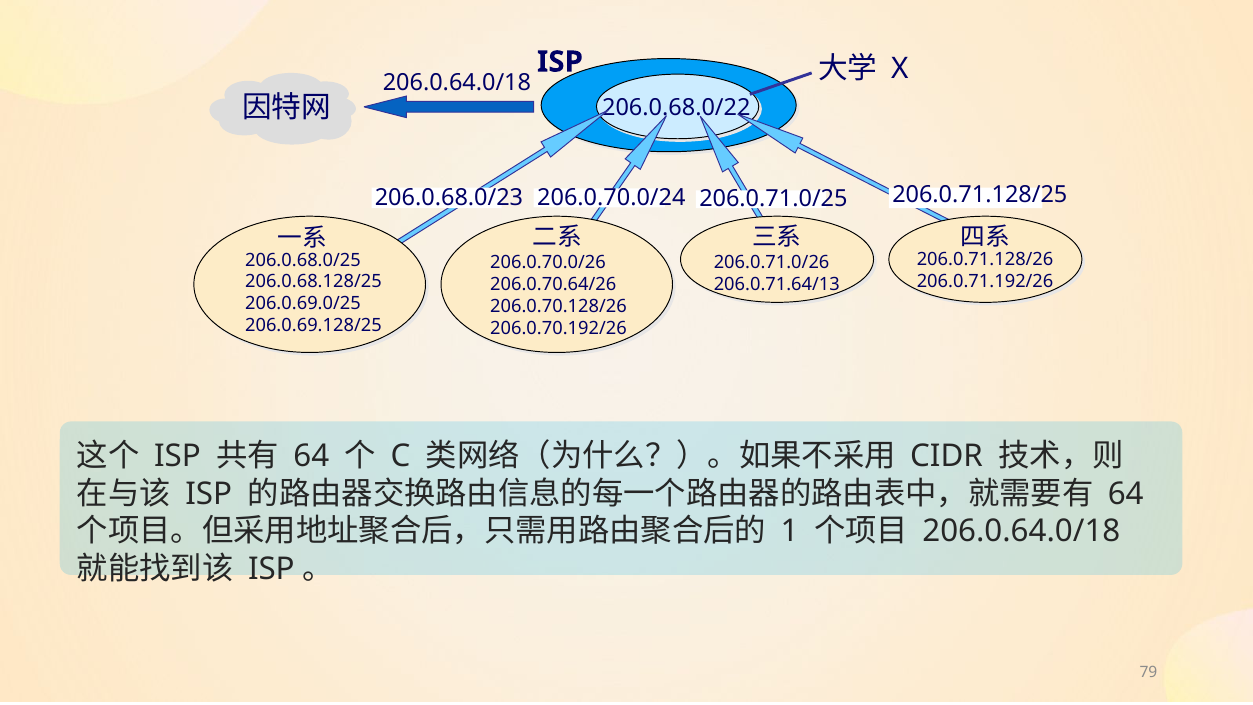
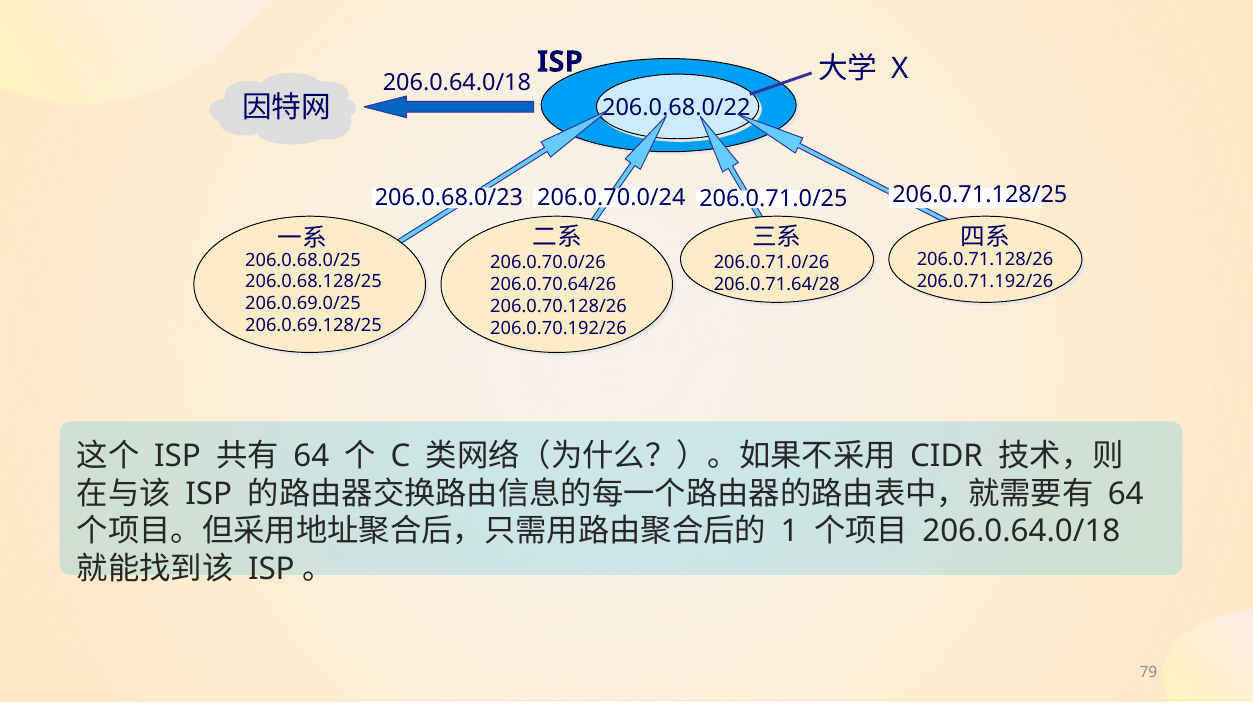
206.0.71.64/13: 206.0.71.64/13 -> 206.0.71.64/28
